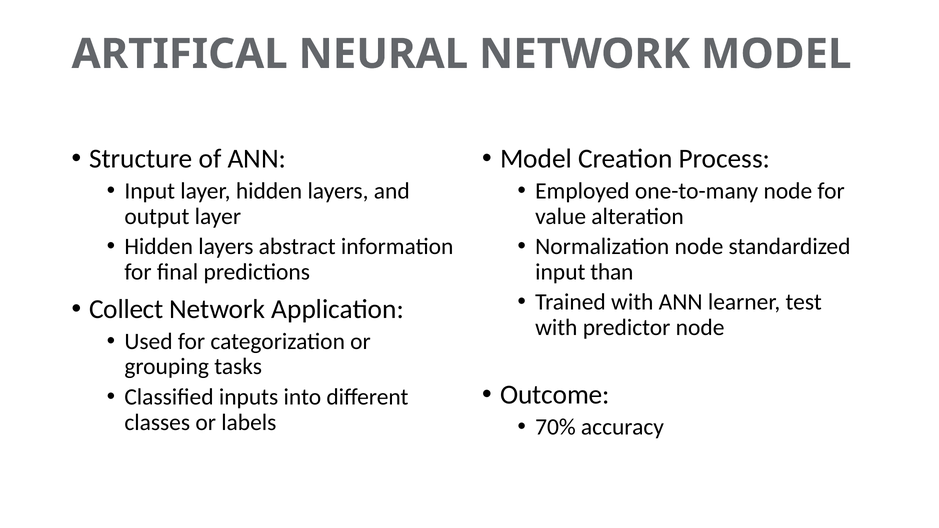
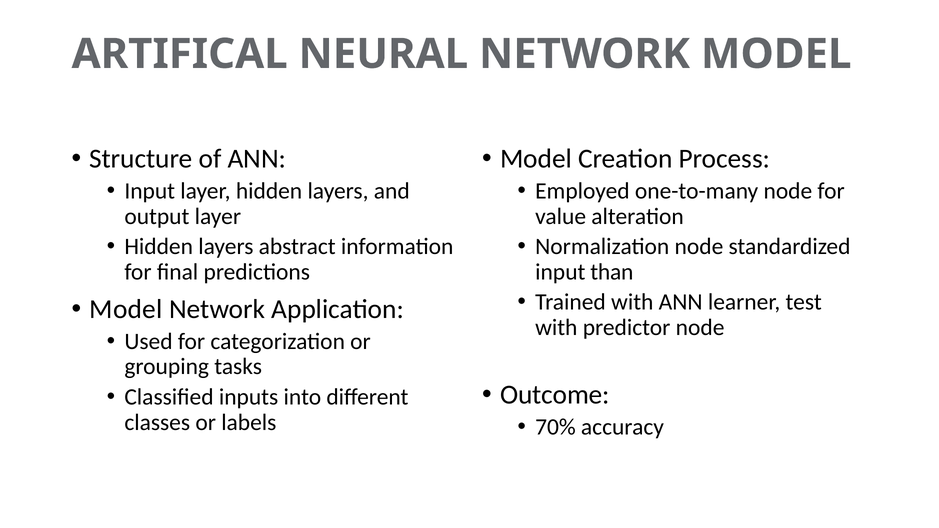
Collect at (126, 309): Collect -> Model
